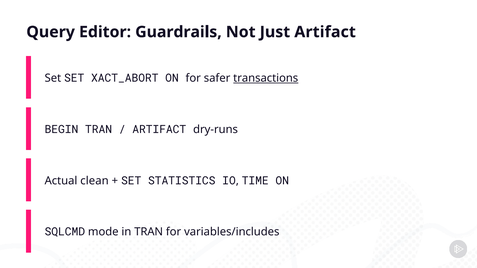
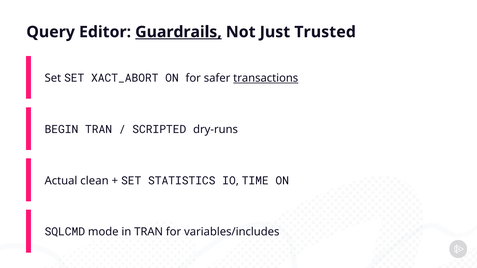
Guardrails underline: none -> present
Just Artifact: Artifact -> Trusted
ARTIFACT at (159, 130): ARTIFACT -> SCRIPTED
